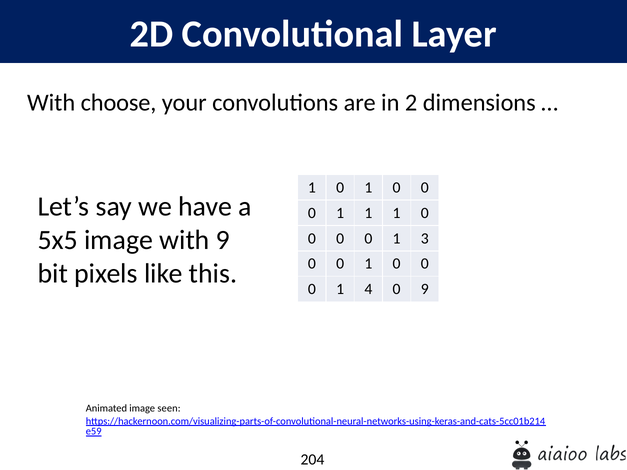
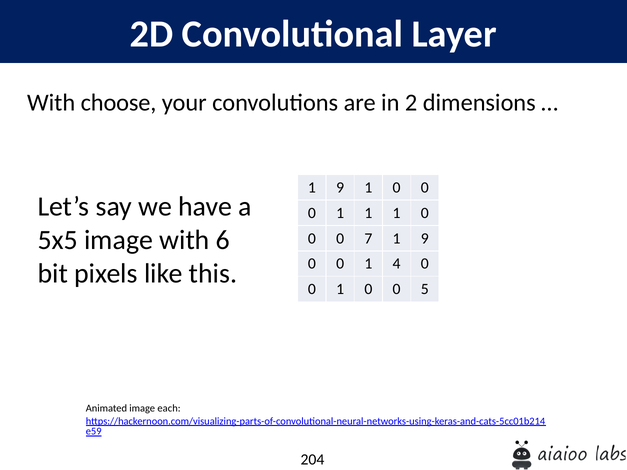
0 at (340, 188): 0 -> 9
with 9: 9 -> 6
0 at (368, 238): 0 -> 7
3 at (425, 238): 3 -> 9
0 0 1 0: 0 -> 4
0 1 4: 4 -> 0
0 9: 9 -> 5
seen: seen -> each
